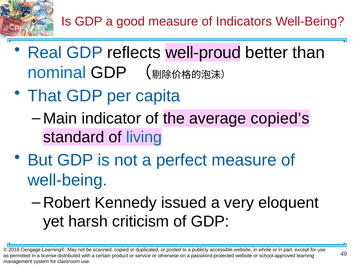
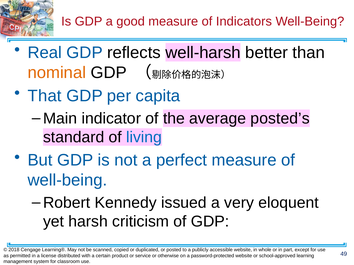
well-proud: well-proud -> well-harsh
nominal colour: blue -> orange
copied’s: copied’s -> posted’s
